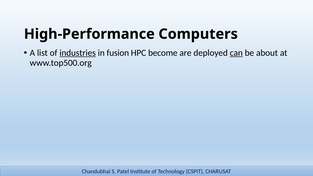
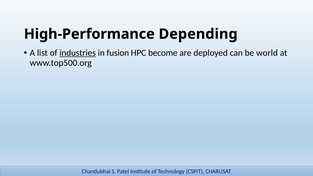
Computers: Computers -> Depending
can underline: present -> none
about: about -> world
